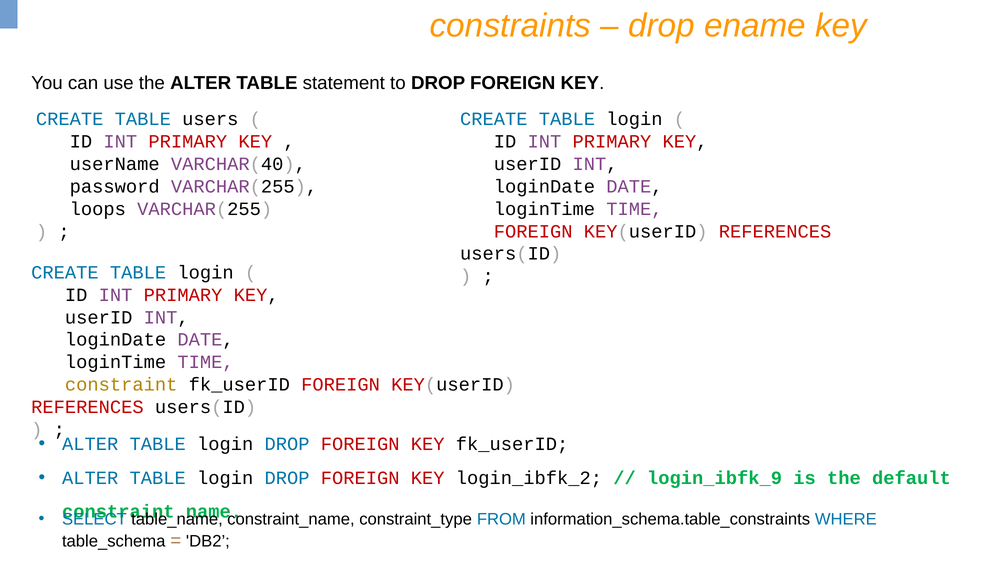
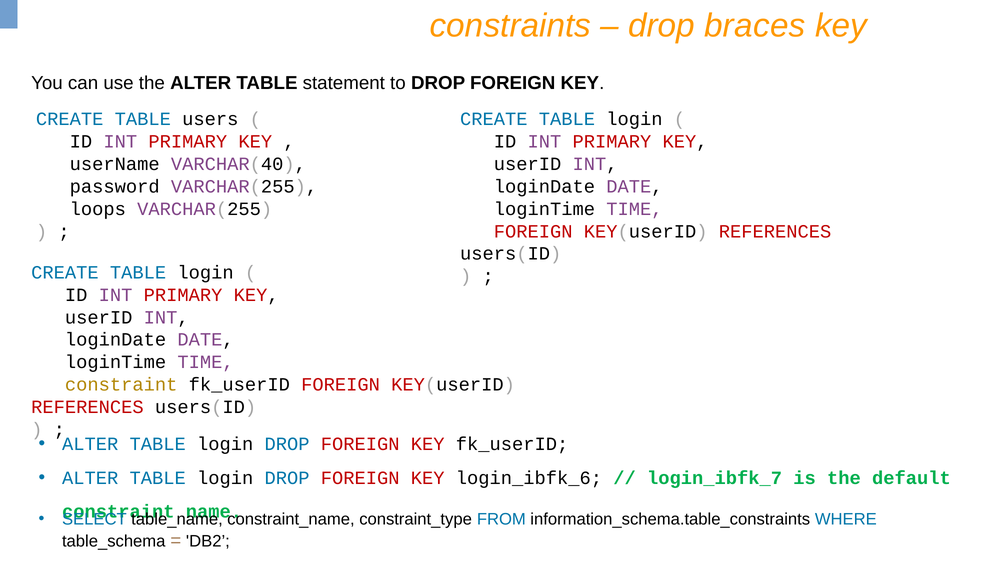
ename: ename -> braces
login_ibfk_2: login_ibfk_2 -> login_ibfk_6
login_ibfk_9: login_ibfk_9 -> login_ibfk_7
